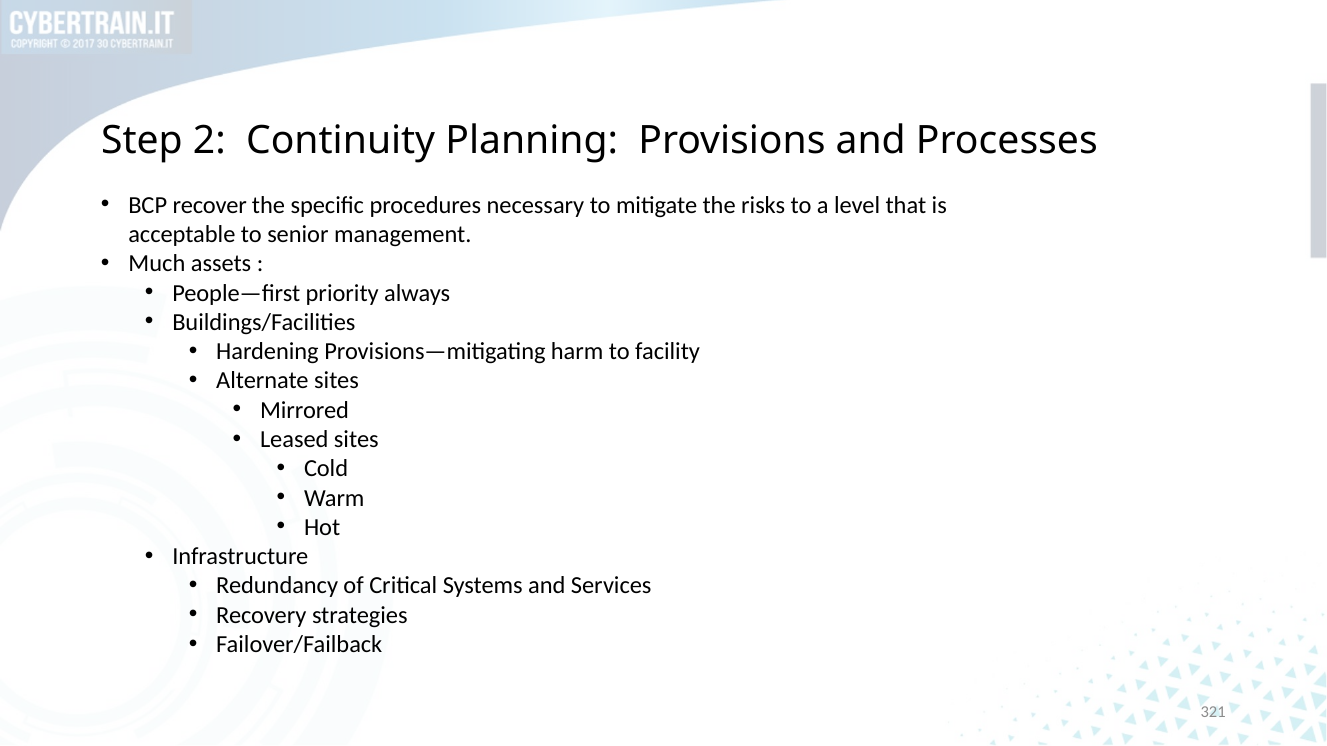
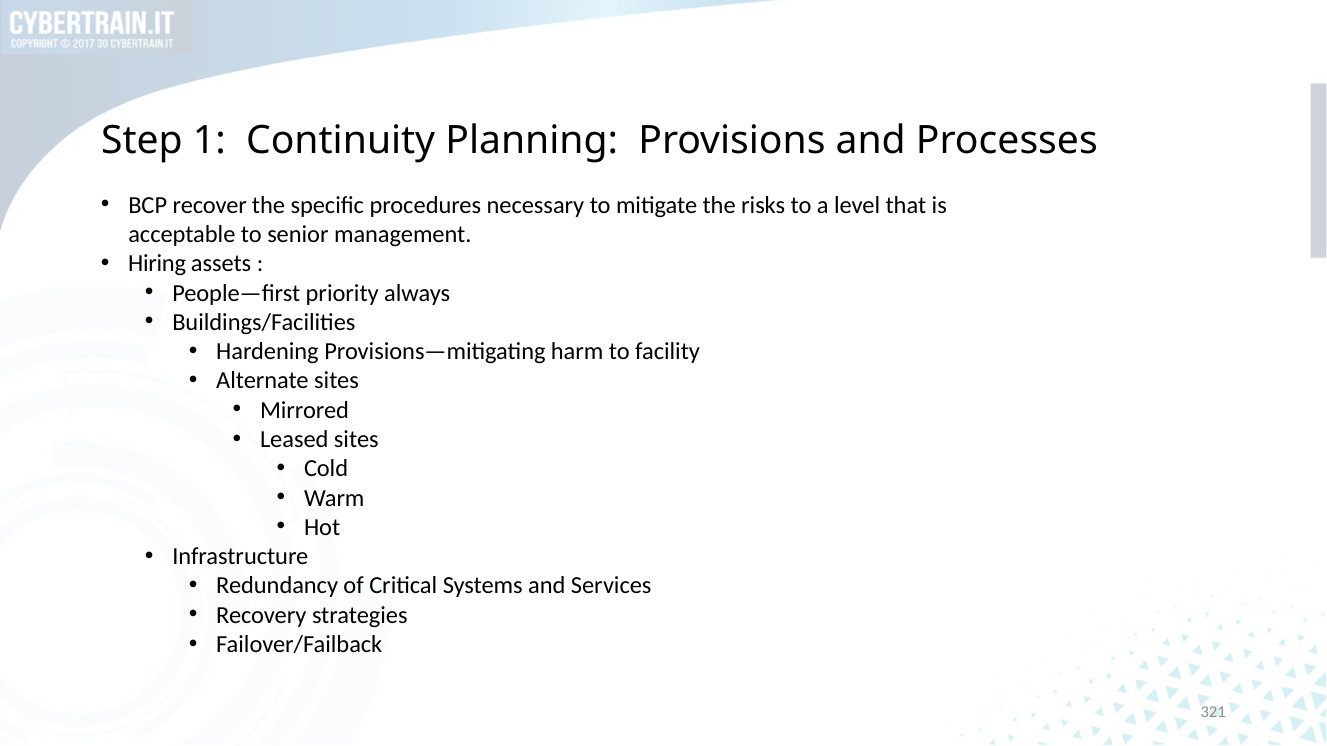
2: 2 -> 1
Much: Much -> Hiring
